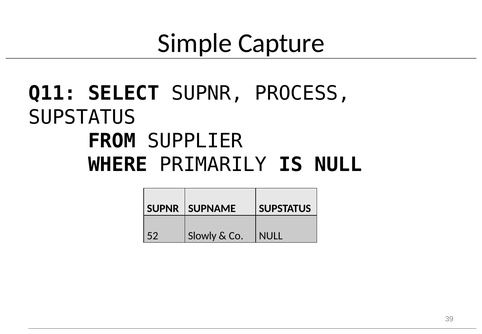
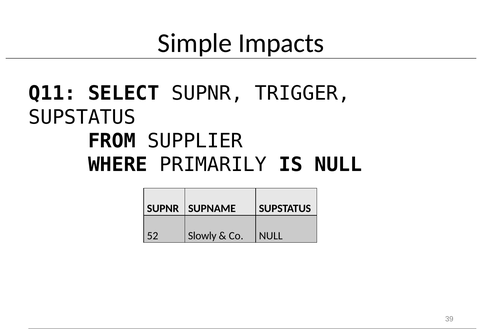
Capture: Capture -> Impacts
PROCESS: PROCESS -> TRIGGER
